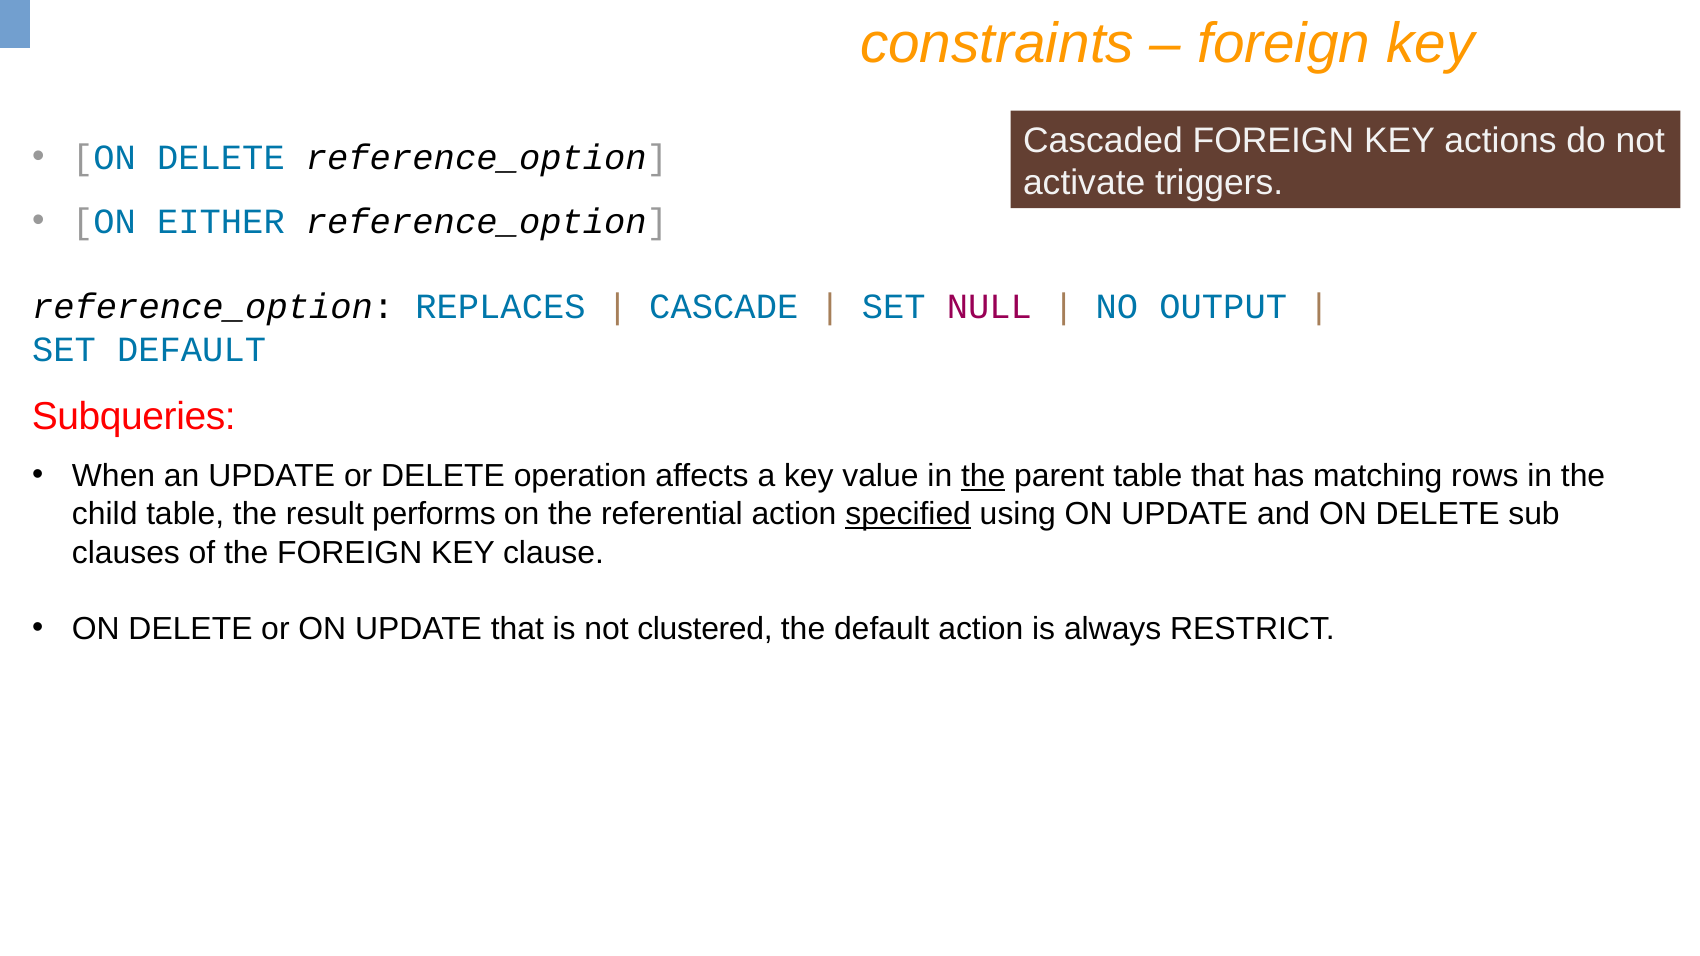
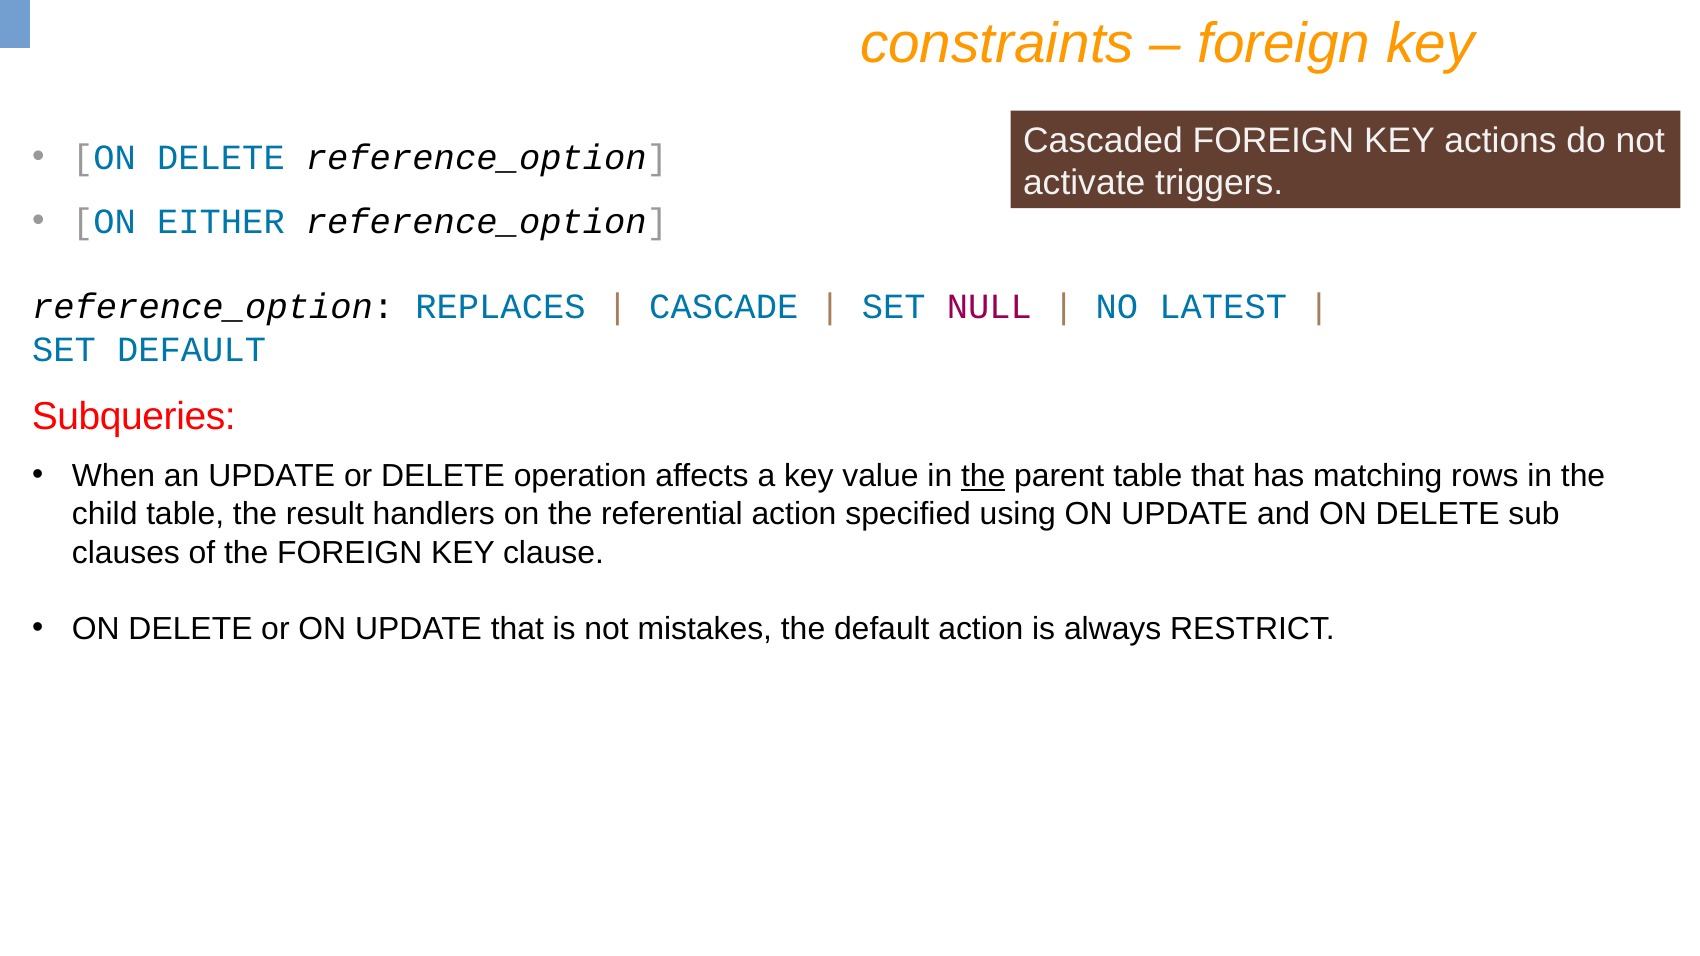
OUTPUT: OUTPUT -> LATEST
performs: performs -> handlers
specified underline: present -> none
clustered: clustered -> mistakes
